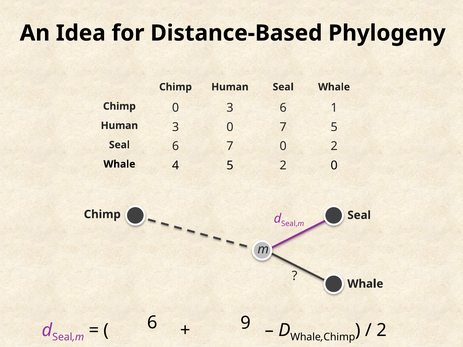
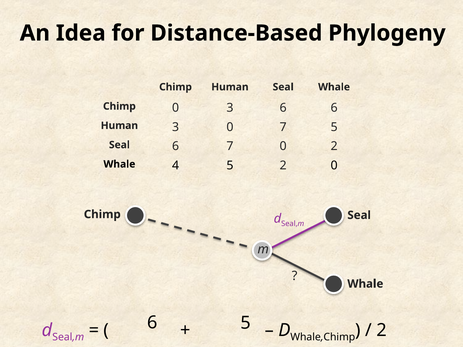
6 1: 1 -> 6
6 9: 9 -> 5
